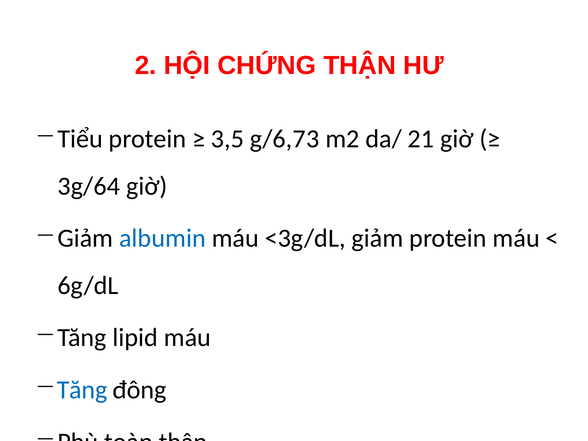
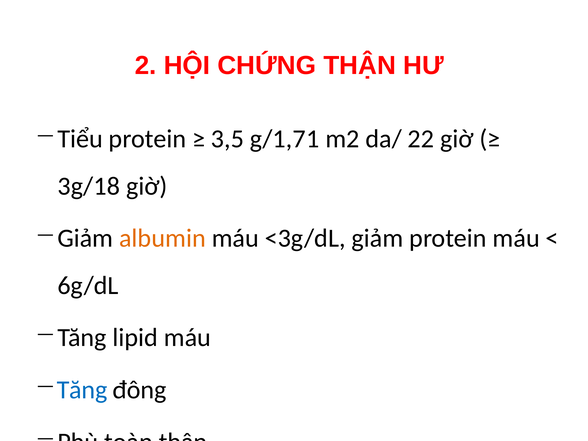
g/6,73: g/6,73 -> g/1,71
21: 21 -> 22
3g/64: 3g/64 -> 3g/18
albumin colour: blue -> orange
